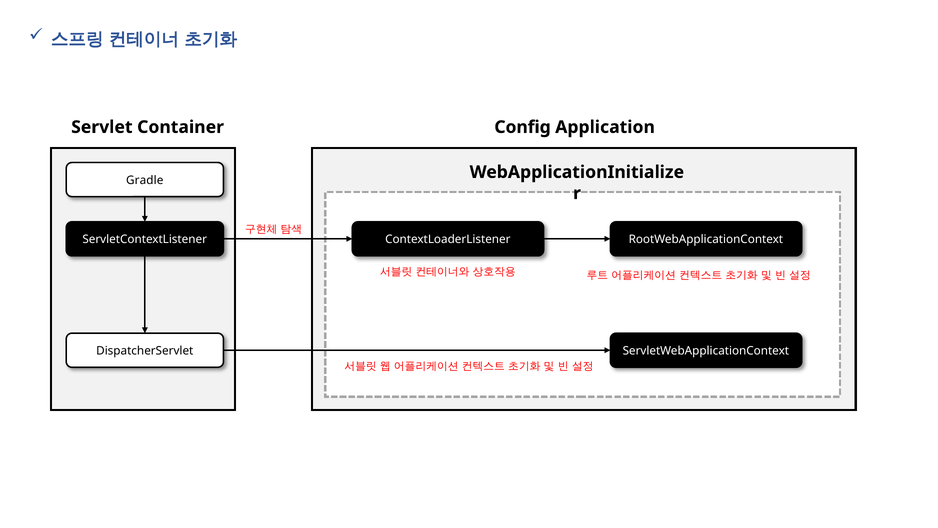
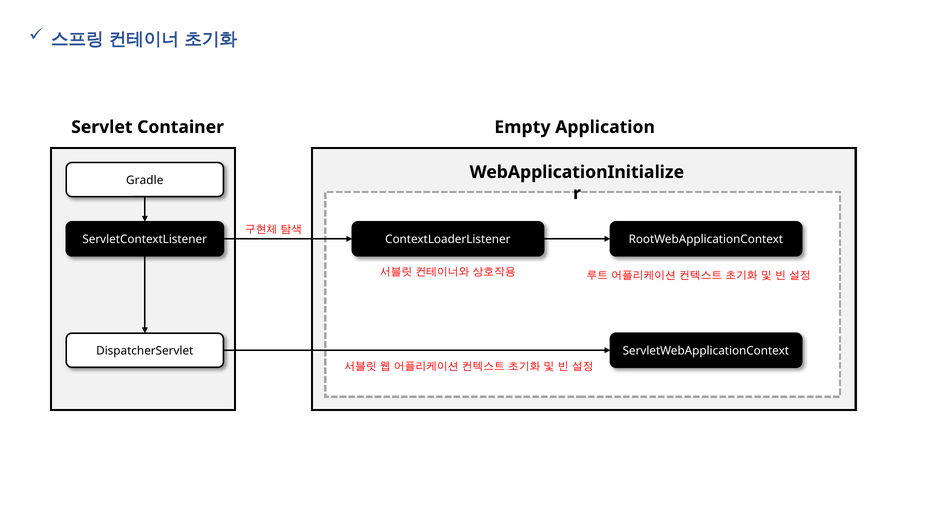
Config: Config -> Empty
